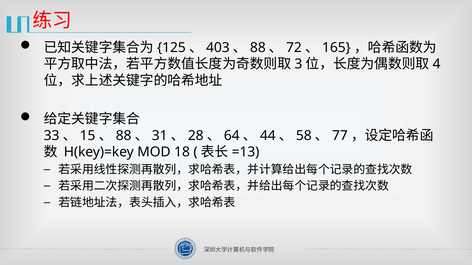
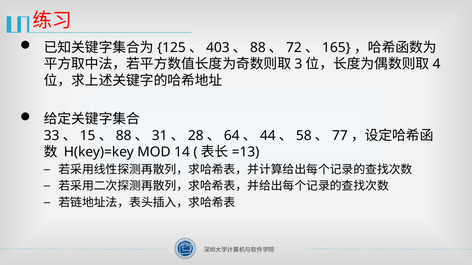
18: 18 -> 14
